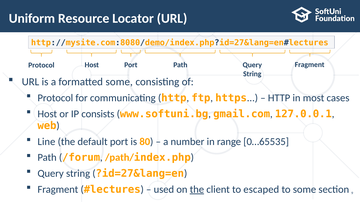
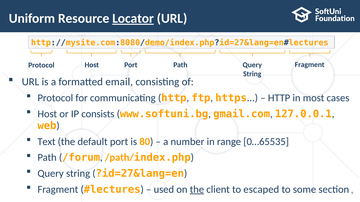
Locator underline: none -> present
formatted some: some -> email
Line: Line -> Text
